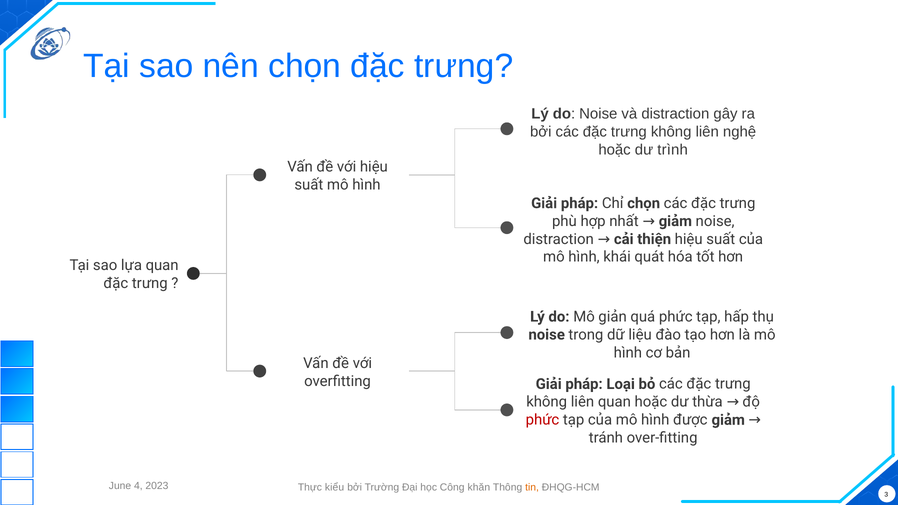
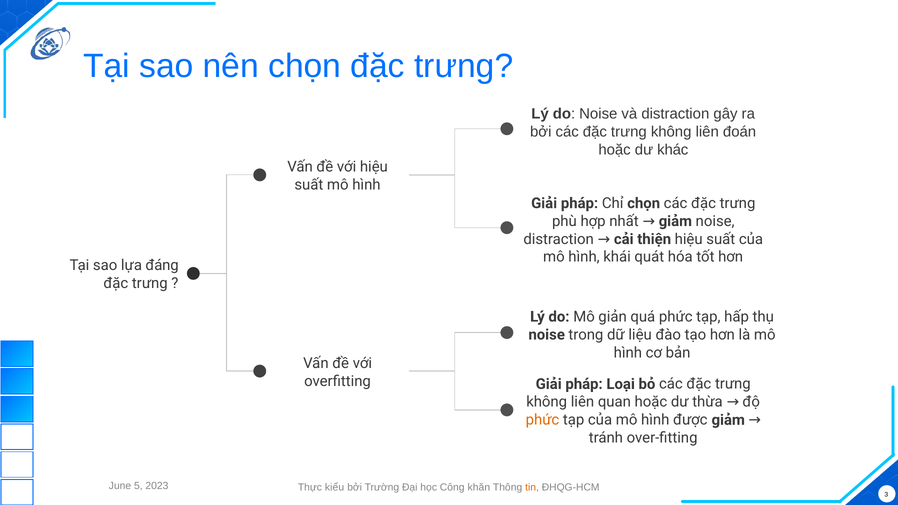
nghệ: nghệ -> đoán
trình: trình -> khác
lựa quan: quan -> đáng
phức at (542, 420) colour: red -> orange
4: 4 -> 5
